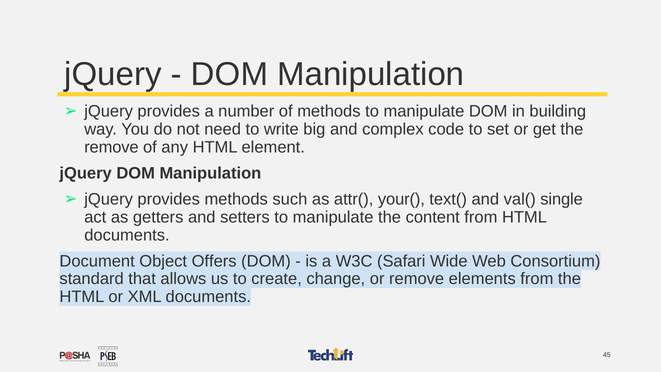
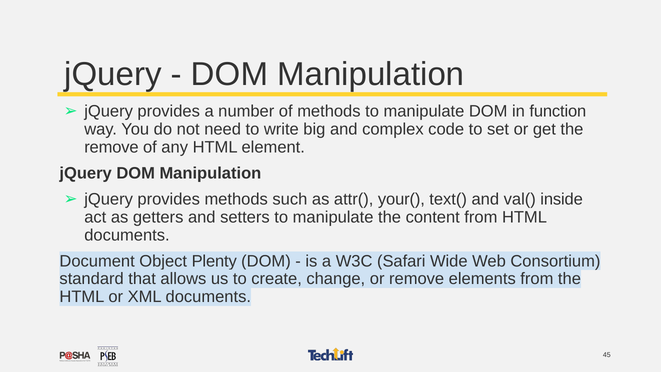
building: building -> function
single: single -> inside
Offers: Offers -> Plenty
